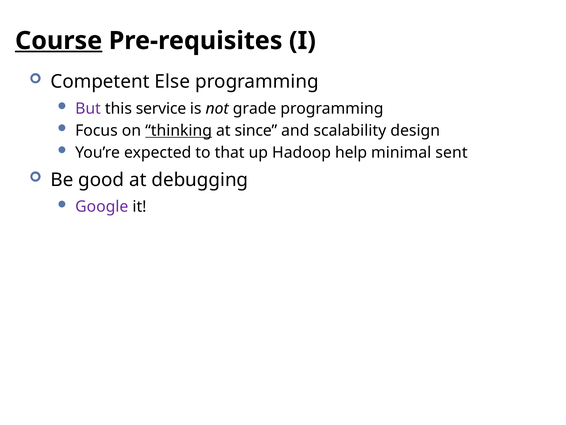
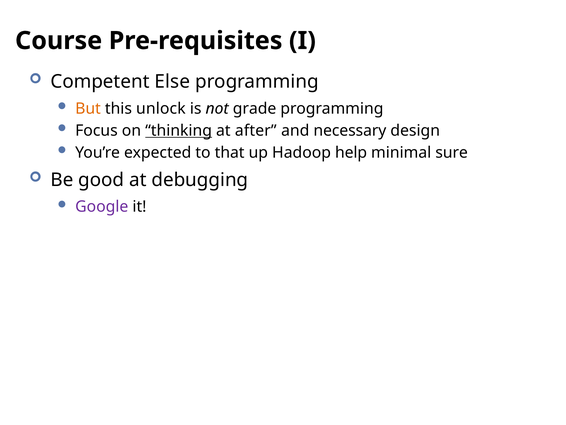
Course underline: present -> none
But colour: purple -> orange
service: service -> unlock
since: since -> after
scalability: scalability -> necessary
sent: sent -> sure
